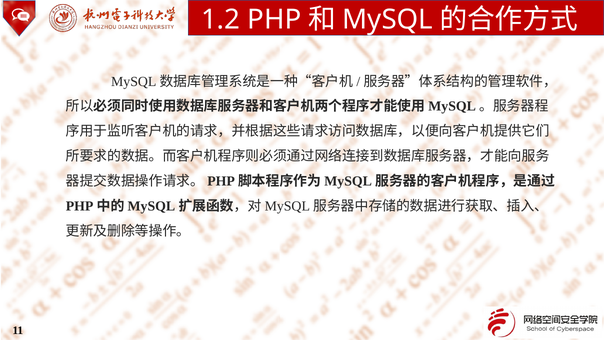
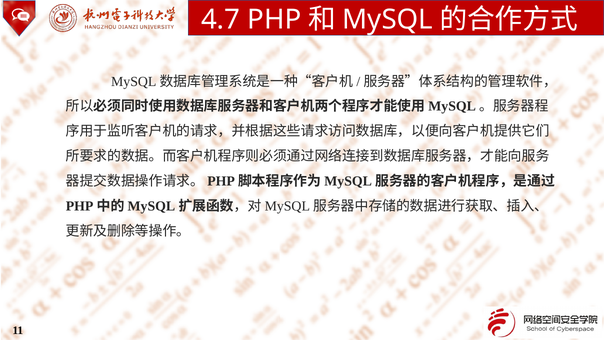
1.2: 1.2 -> 4.7
